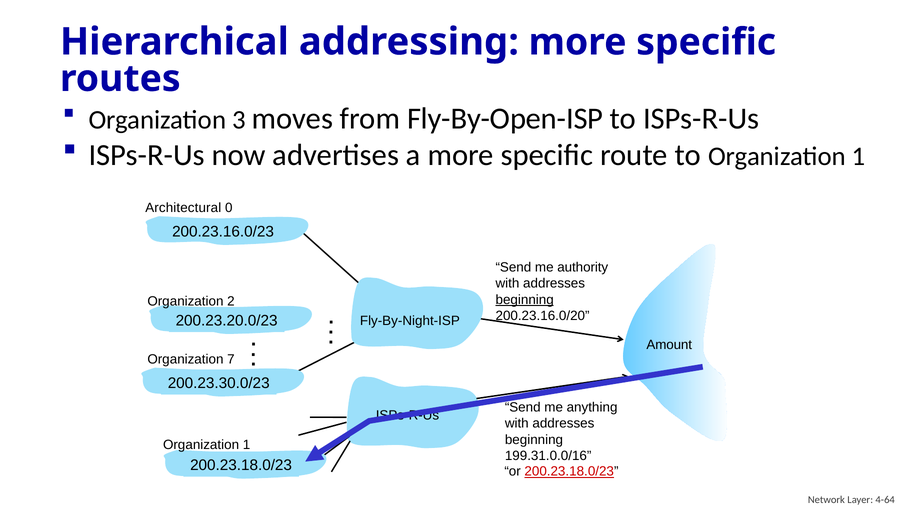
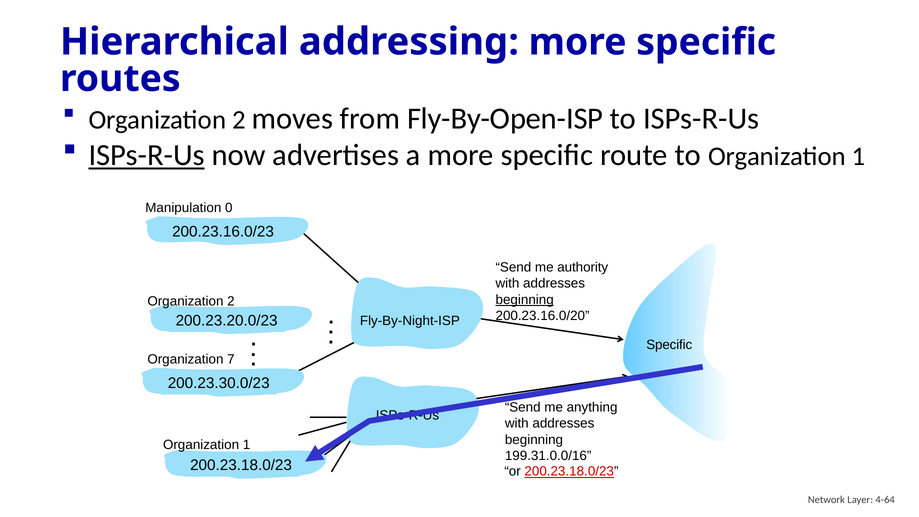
3 at (239, 120): 3 -> 2
ISPs-R-Us at (147, 155) underline: none -> present
Architectural: Architectural -> Manipulation
Amount at (669, 345): Amount -> Specific
